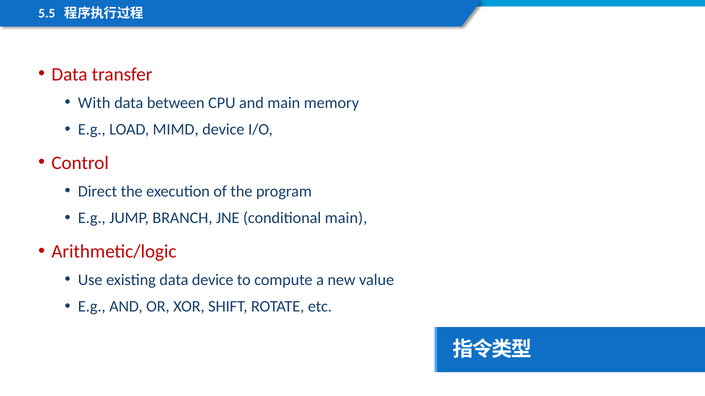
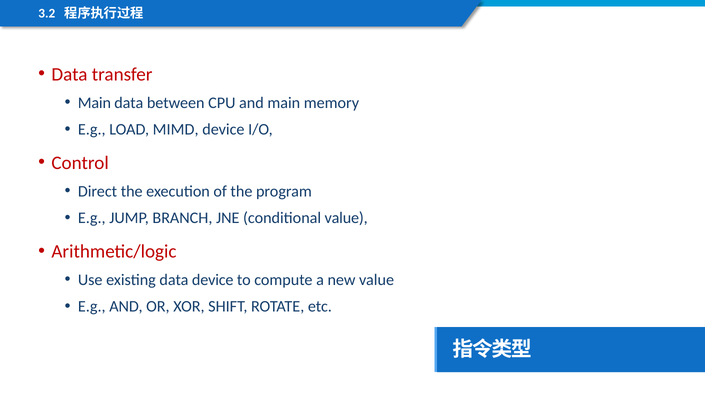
5.5: 5.5 -> 3.2
With at (94, 103): With -> Main
conditional main: main -> value
